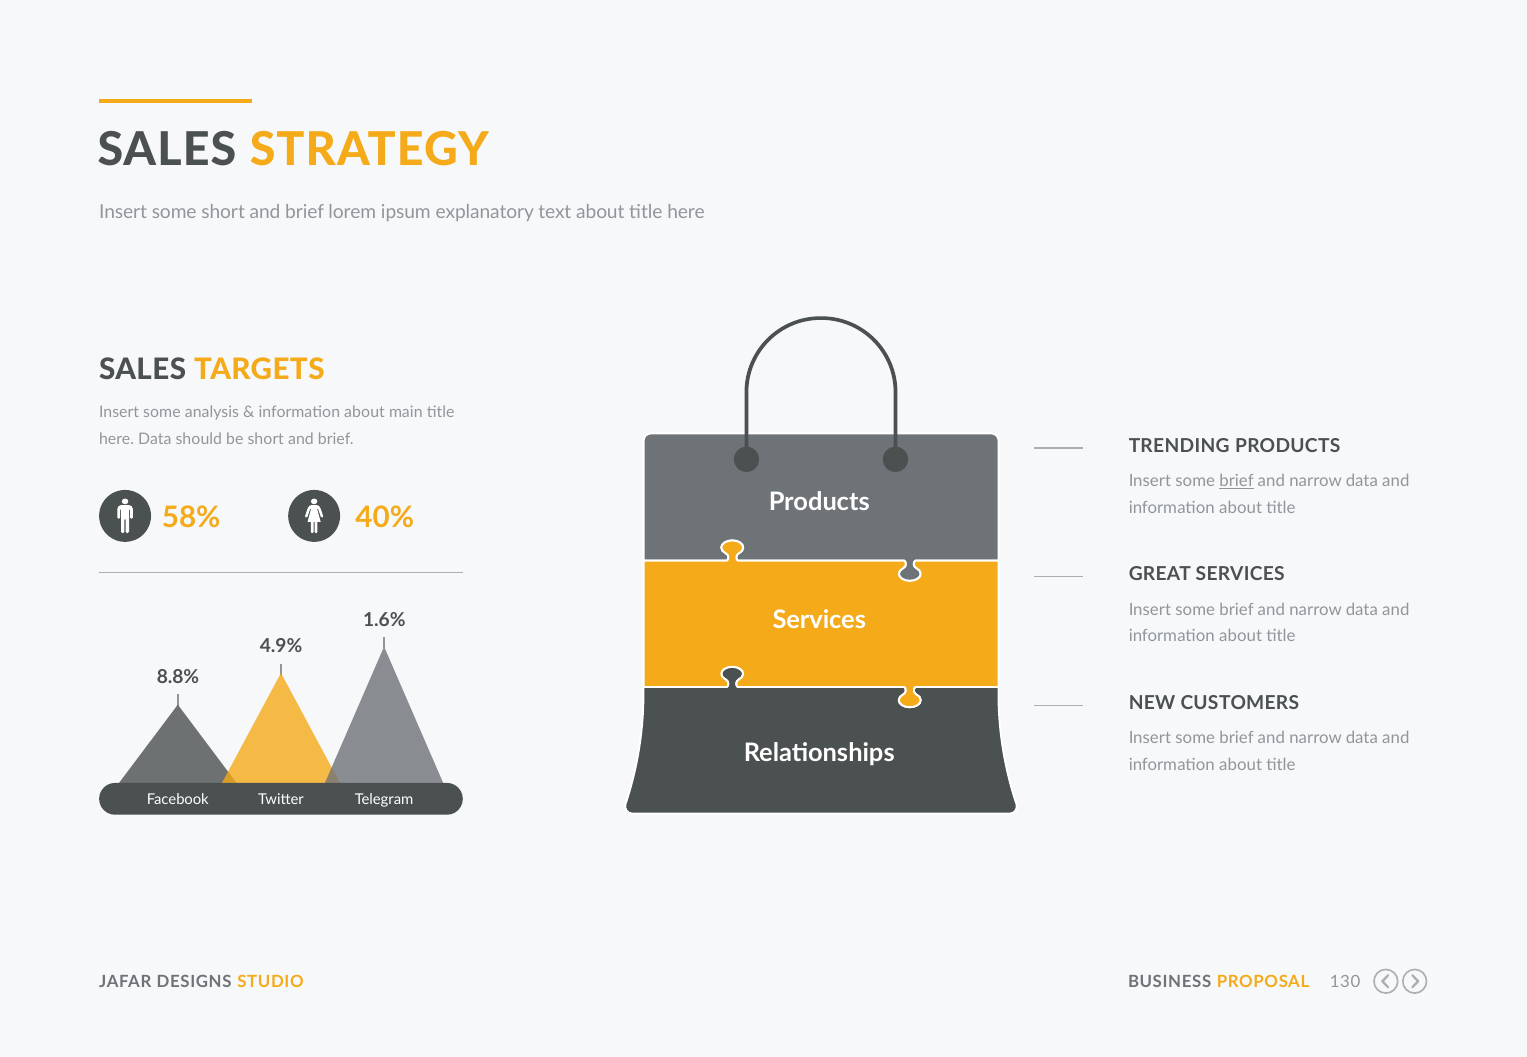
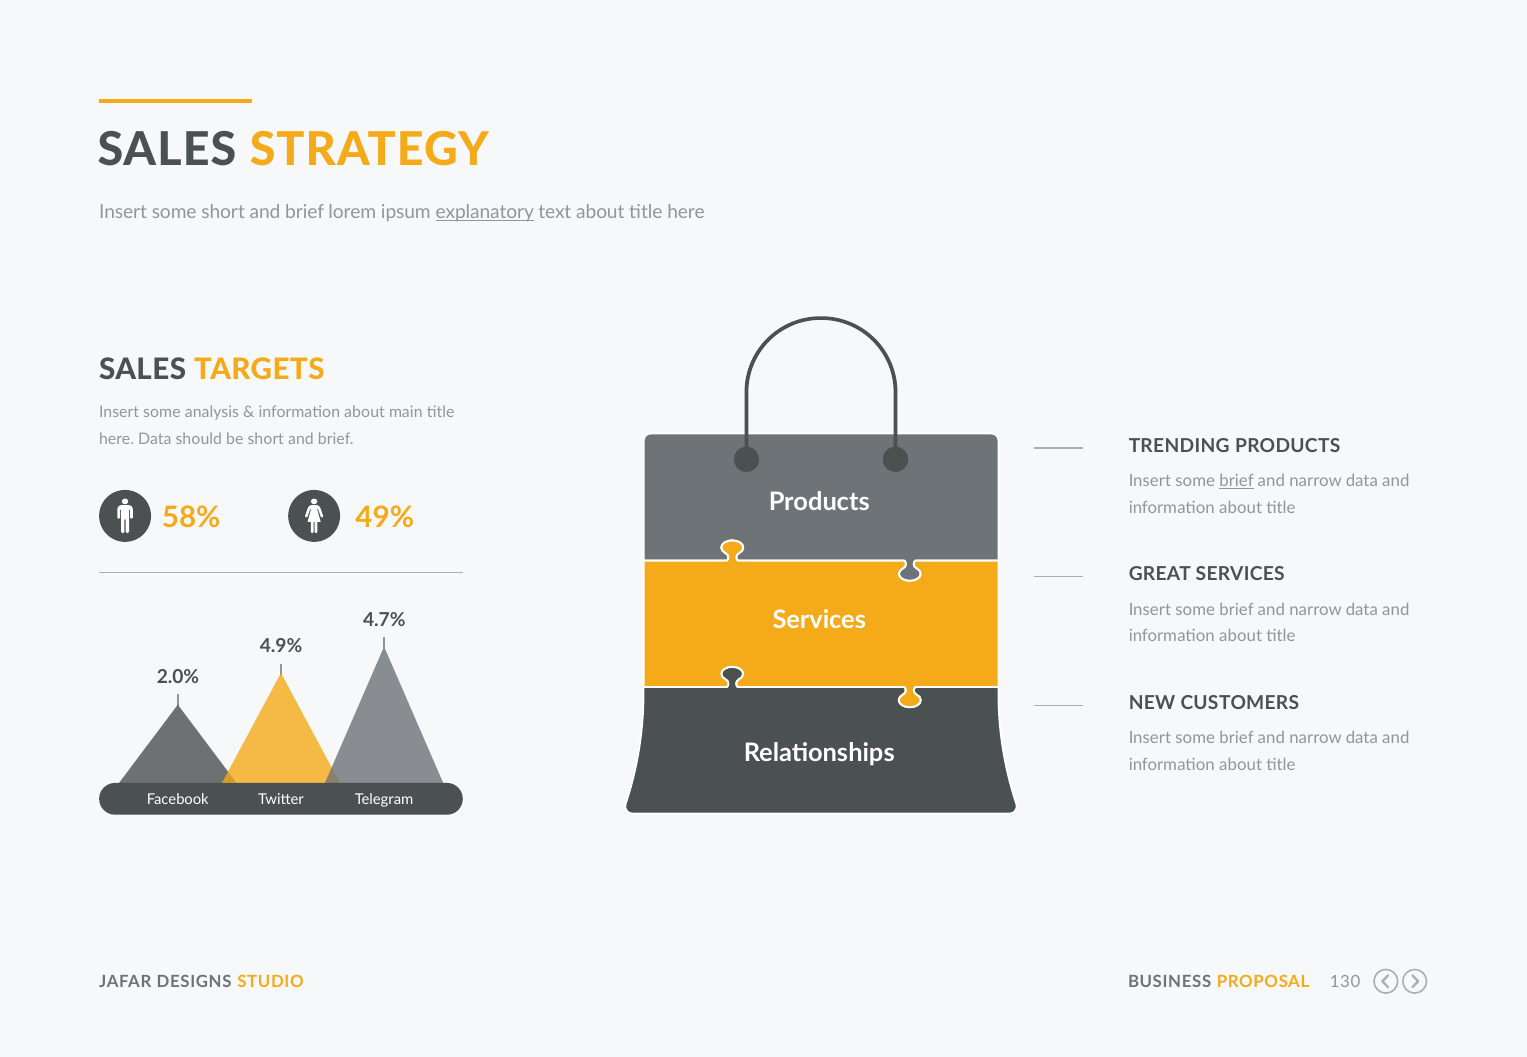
explanatory underline: none -> present
40%: 40% -> 49%
1.6%: 1.6% -> 4.7%
8.8%: 8.8% -> 2.0%
